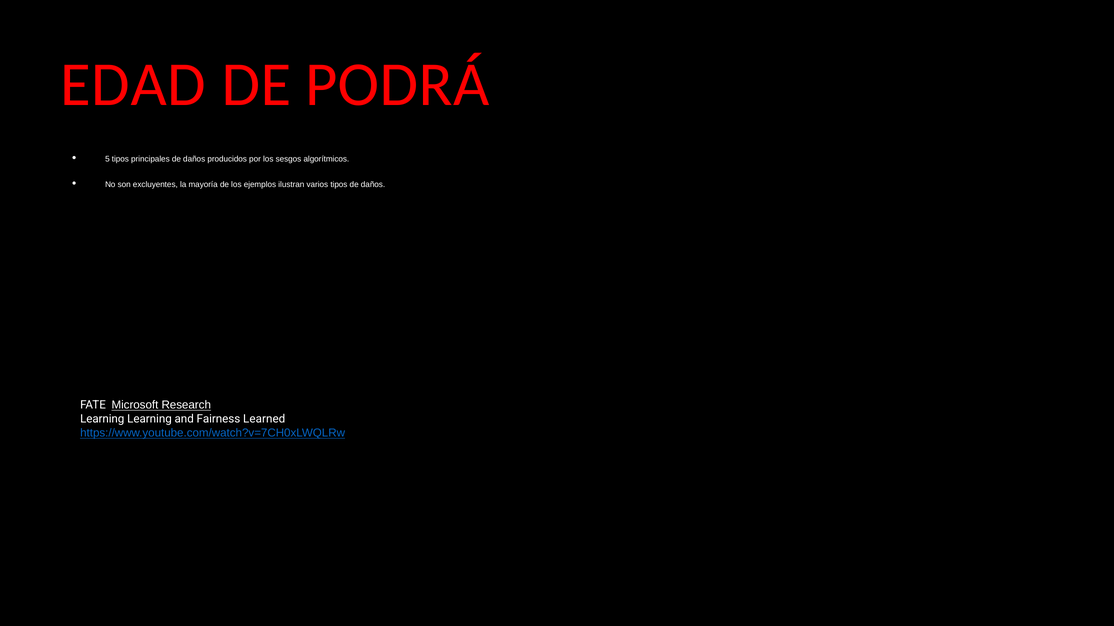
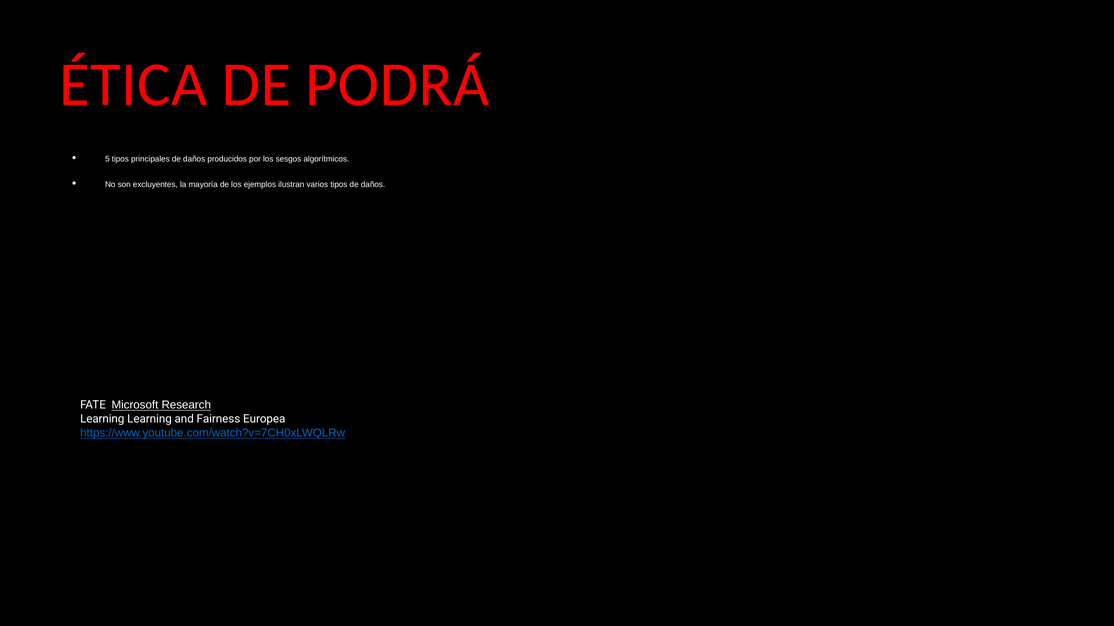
EDAD: EDAD -> ÉTICA
Learned: Learned -> Europea
